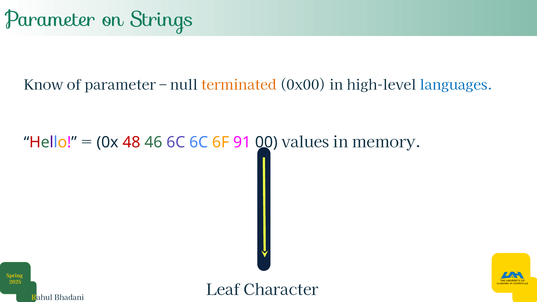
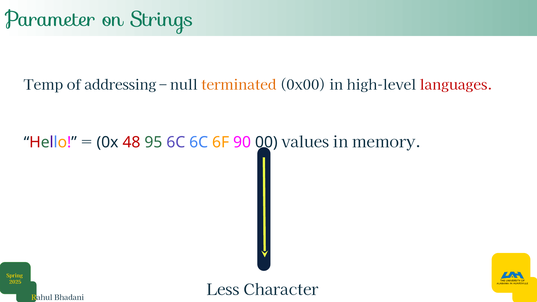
Know: Know -> Temp
of parameter: parameter -> addressing
languages colour: blue -> red
46: 46 -> 95
91: 91 -> 90
Leaf: Leaf -> Less
